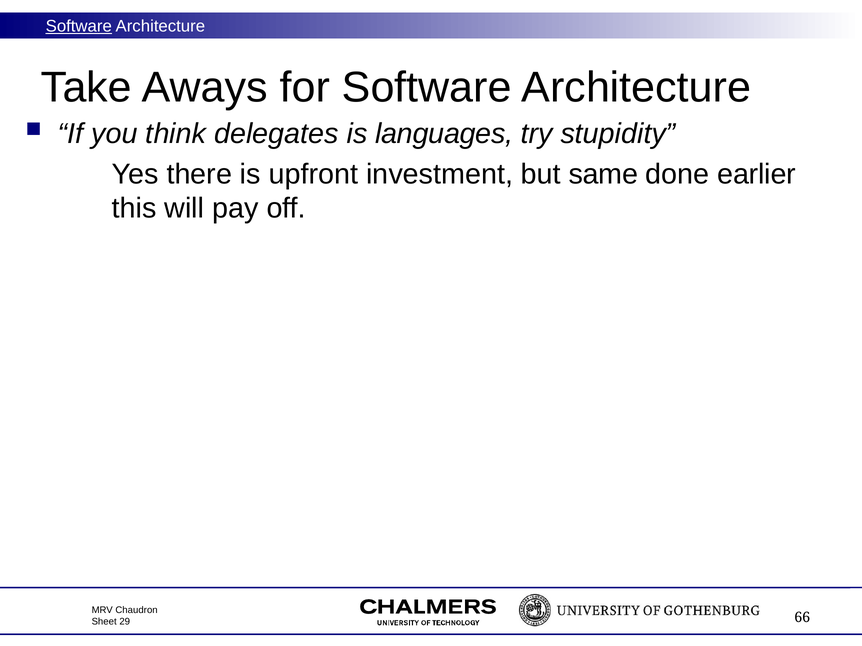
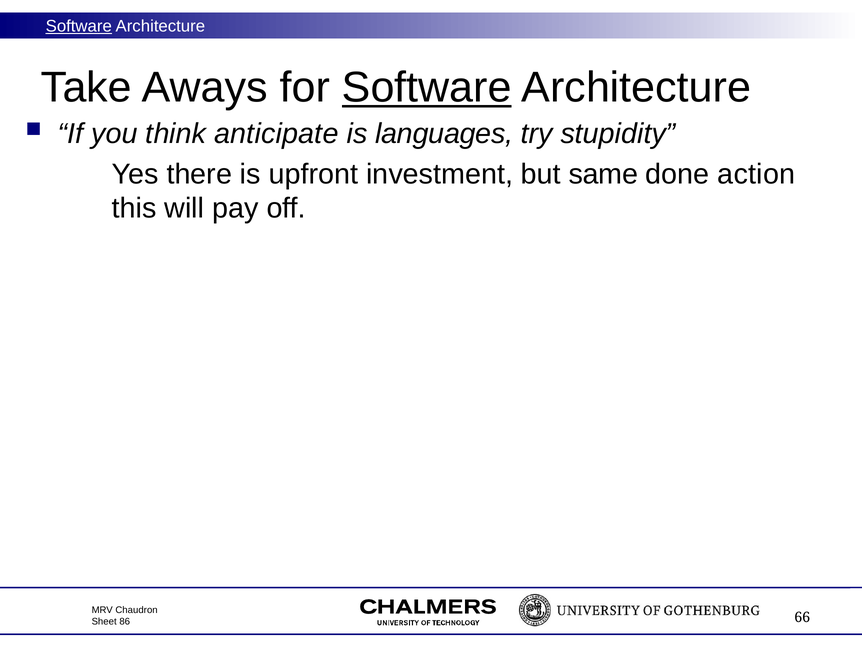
Software at (427, 88) underline: none -> present
delegates: delegates -> anticipate
earlier: earlier -> action
29: 29 -> 86
